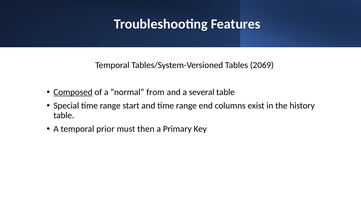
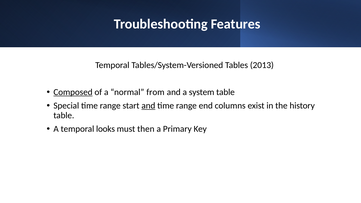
2069: 2069 -> 2013
several: several -> system
and at (148, 106) underline: none -> present
prior: prior -> looks
